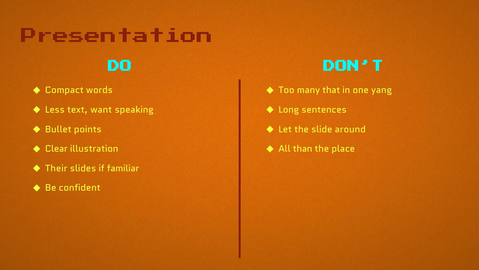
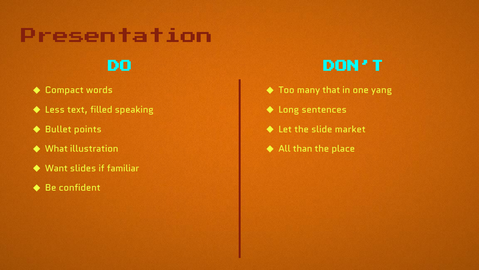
want: want -> filled
around: around -> market
Clear: Clear -> What
Their: Their -> Want
